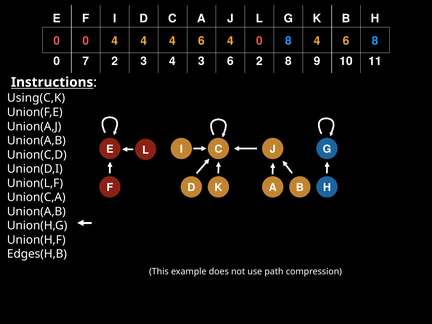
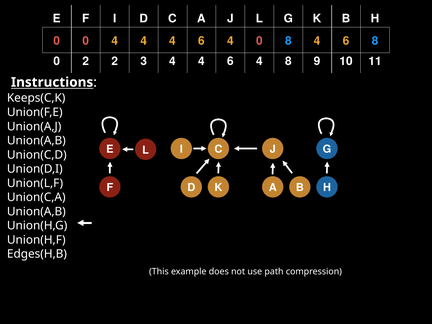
0 7: 7 -> 2
3 4 3: 3 -> 4
2 at (259, 61): 2 -> 4
Using(C,K: Using(C,K -> Keeps(C,K
